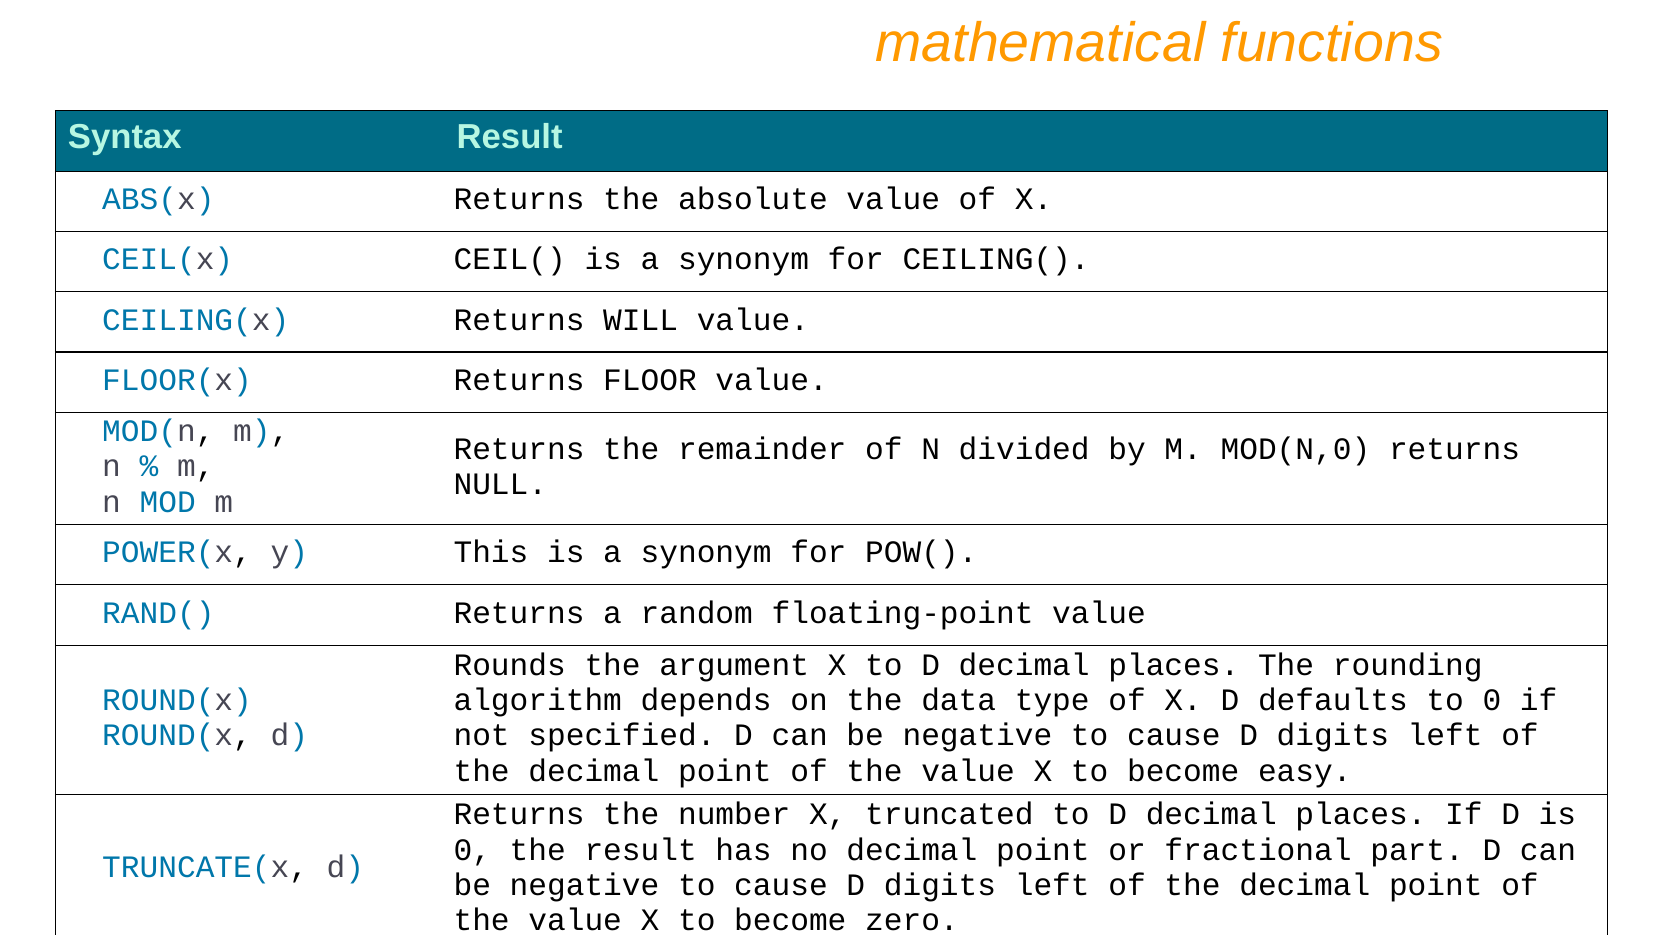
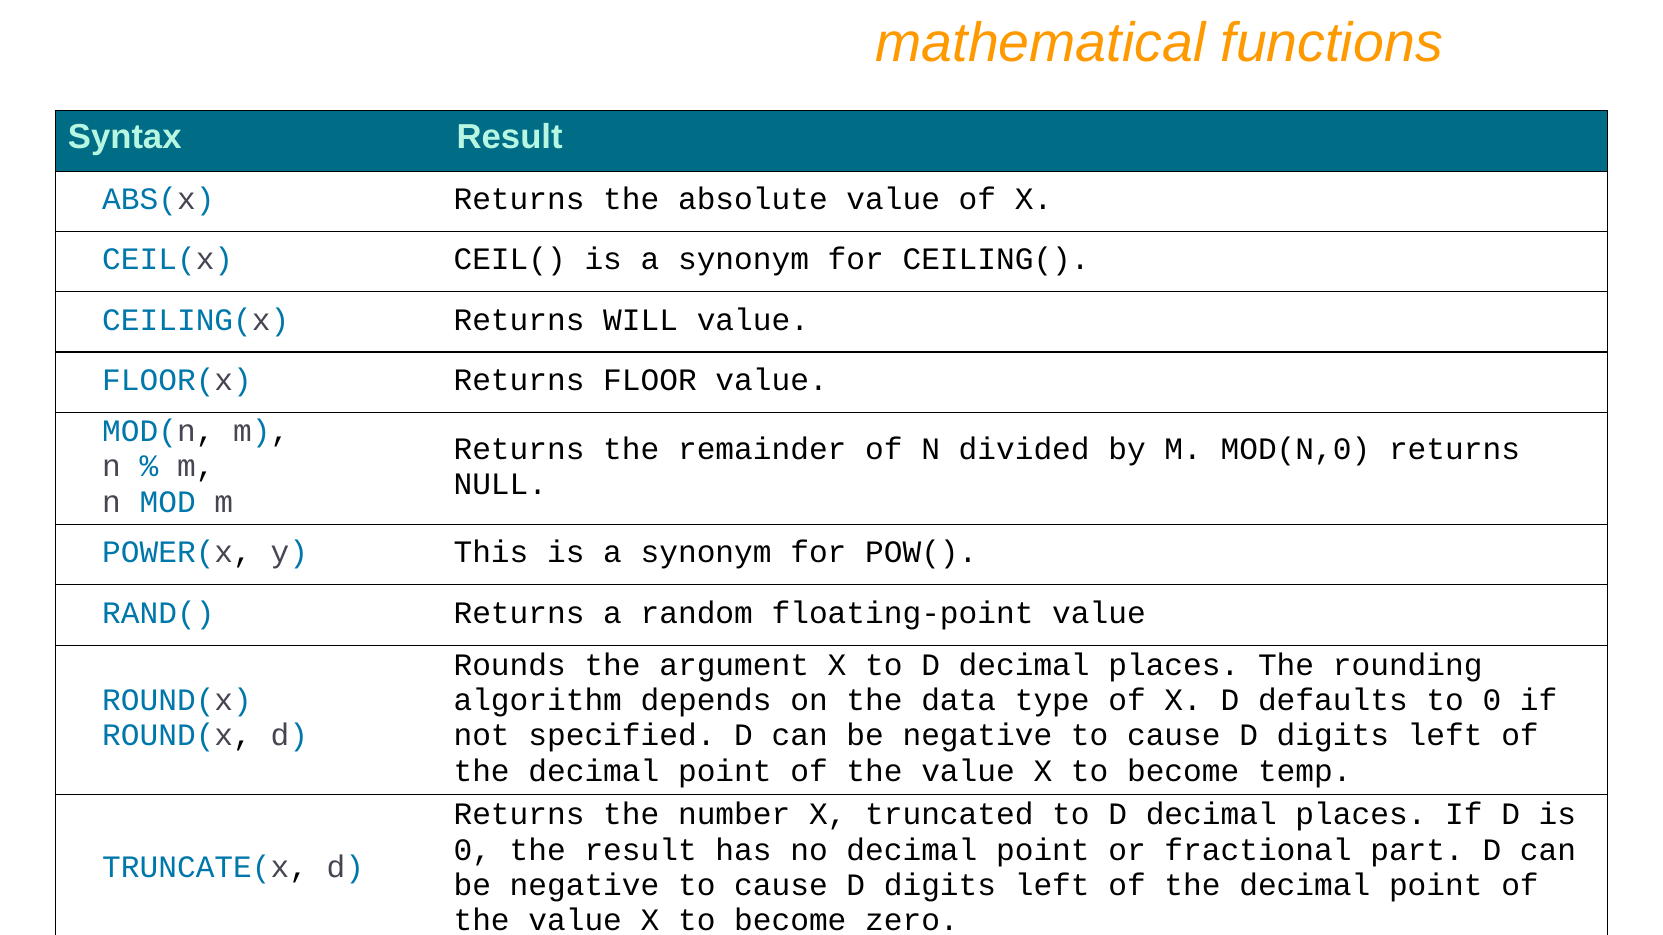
easy: easy -> temp
